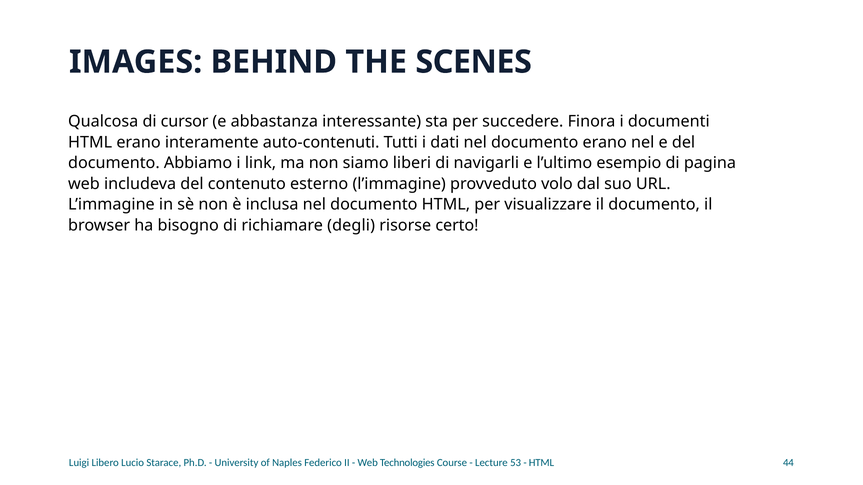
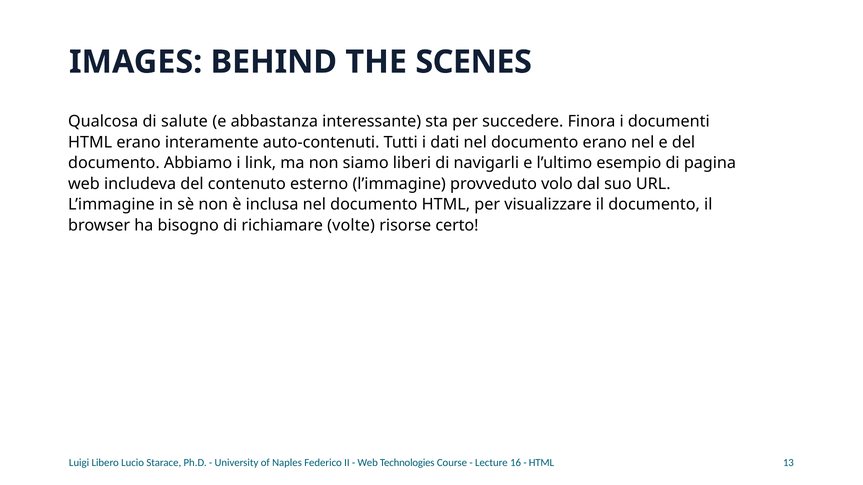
cursor: cursor -> salute
degli: degli -> volte
53: 53 -> 16
44: 44 -> 13
